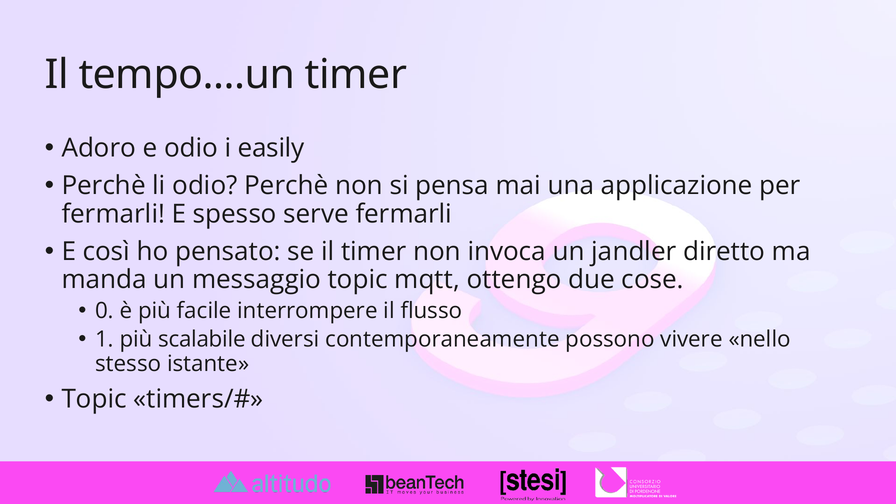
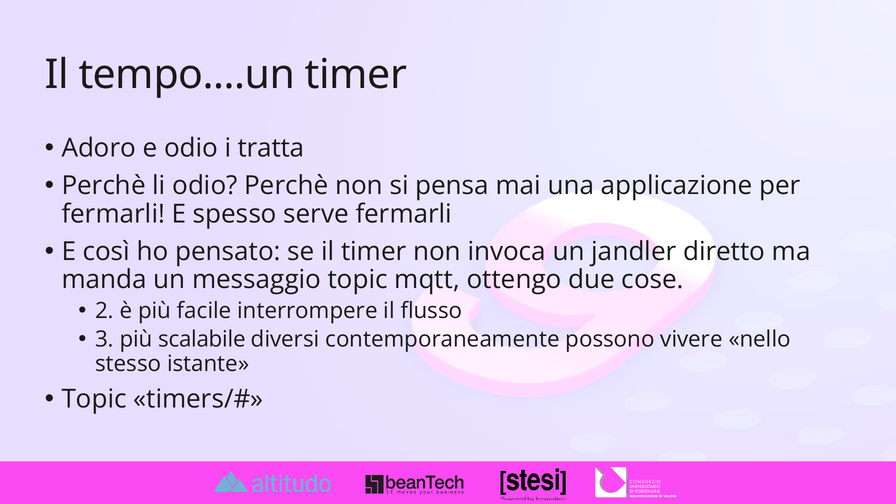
easily: easily -> tratta
0: 0 -> 2
1: 1 -> 3
